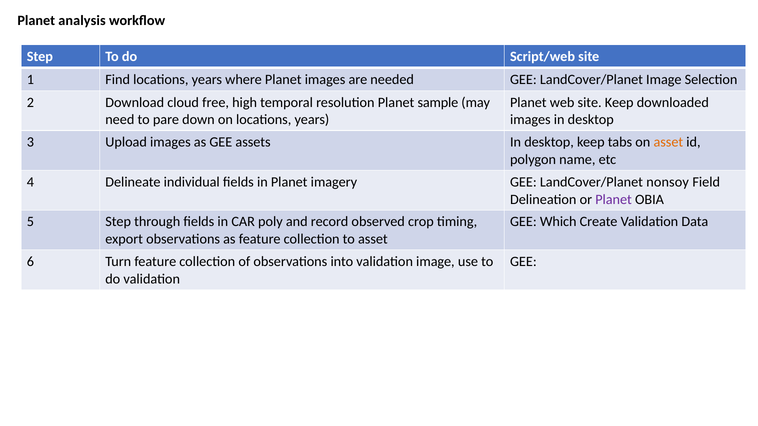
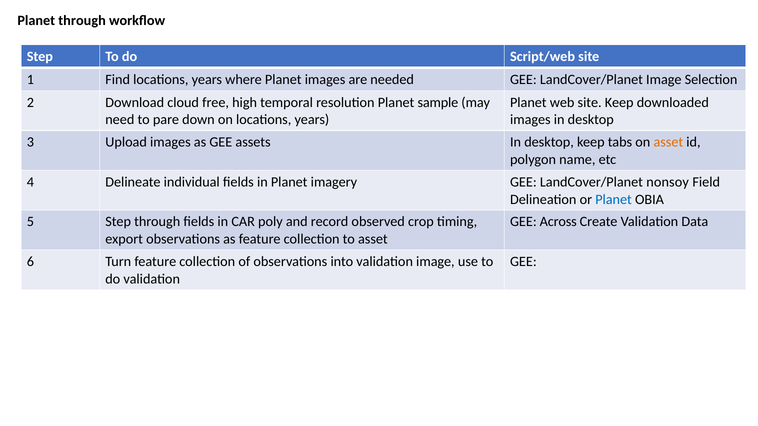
Planet analysis: analysis -> through
Planet at (614, 200) colour: purple -> blue
Which: Which -> Across
